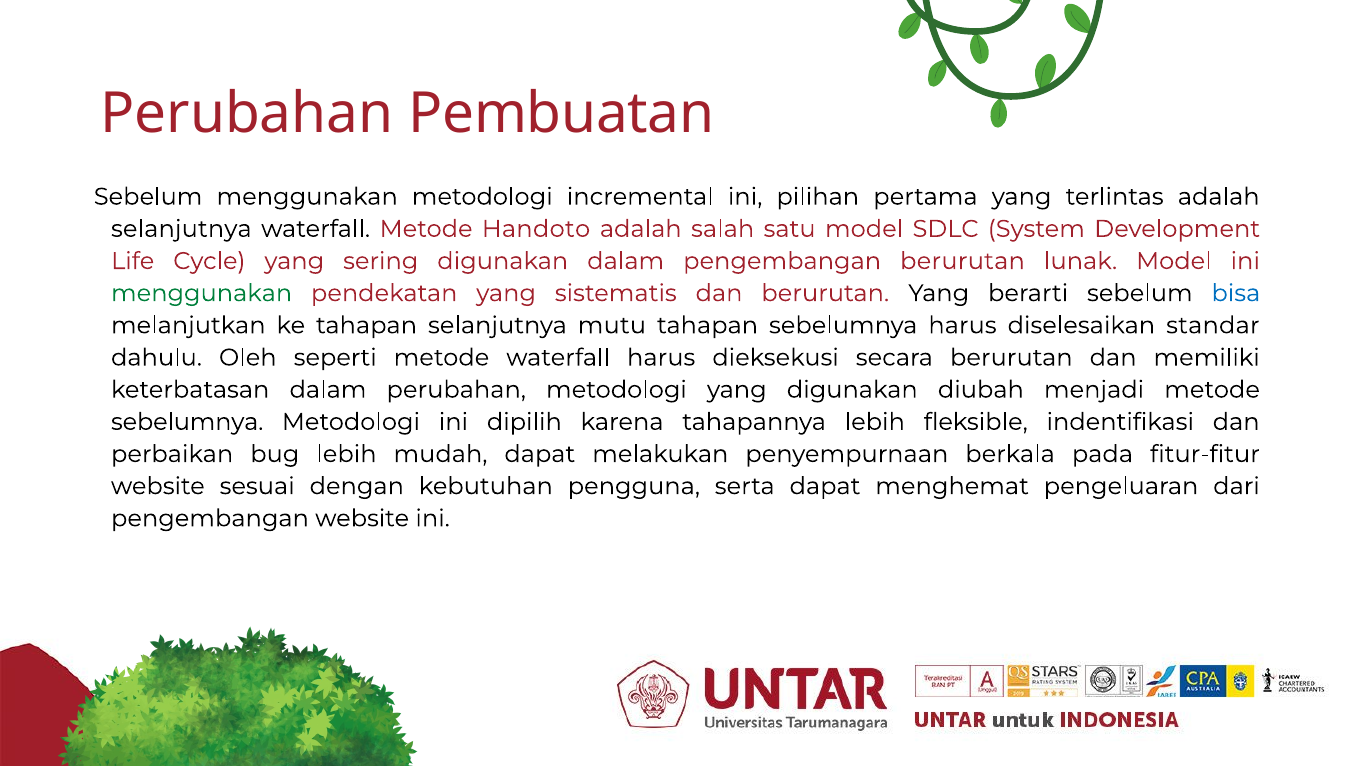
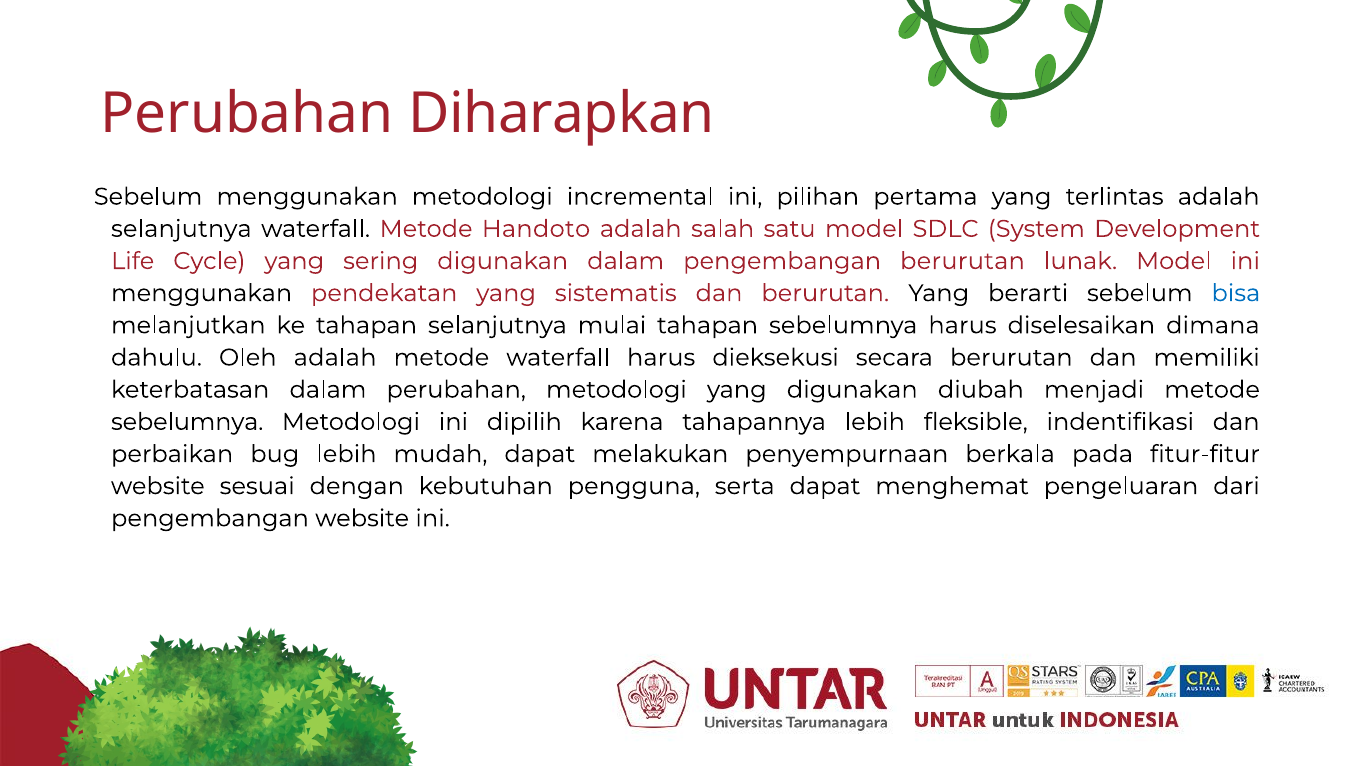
Pembuatan: Pembuatan -> Diharapkan
menggunakan at (202, 293) colour: green -> black
mutu: mutu -> mulai
standar: standar -> dimana
Oleh seperti: seperti -> adalah
